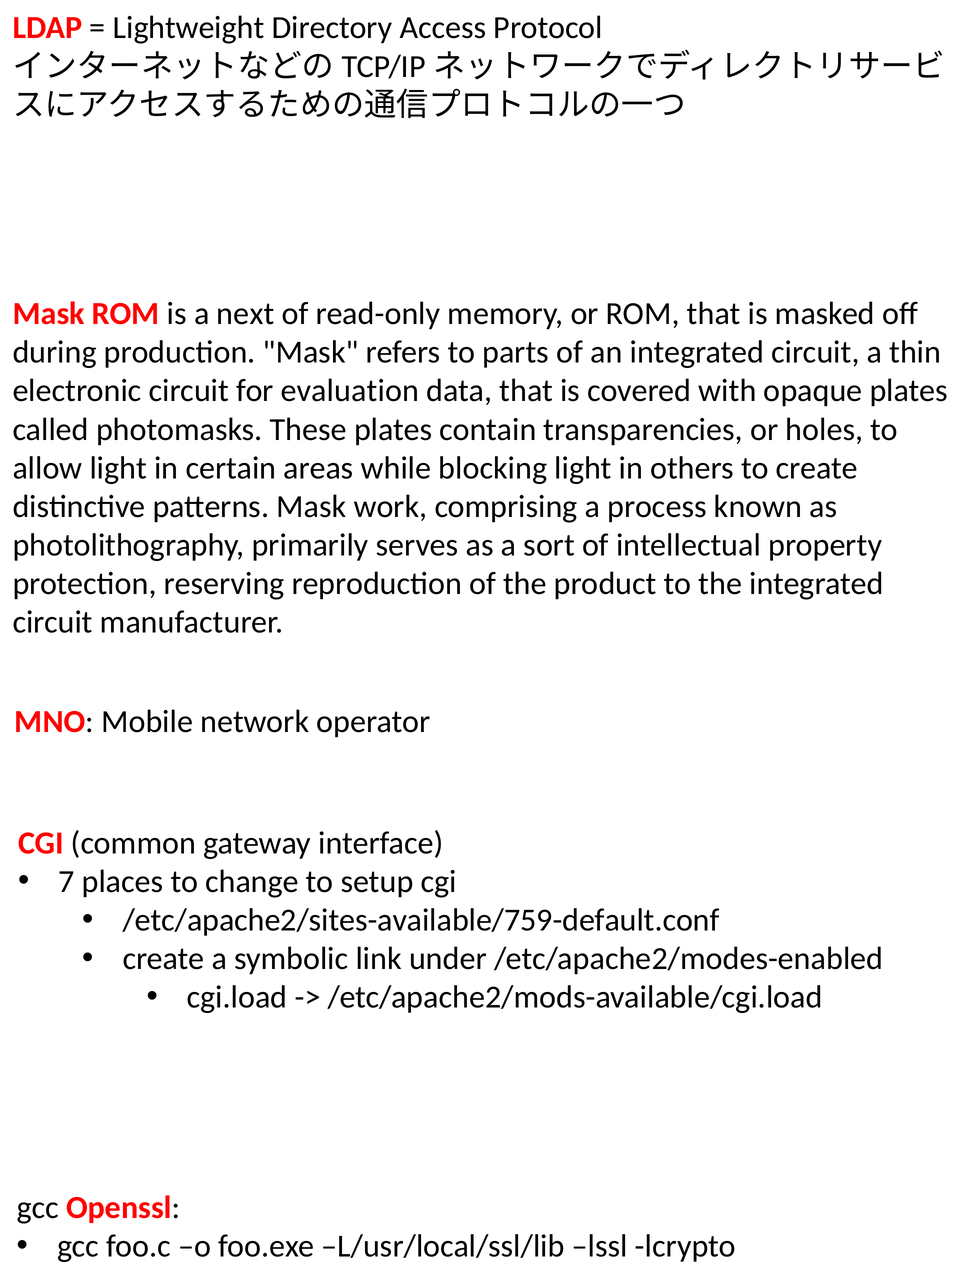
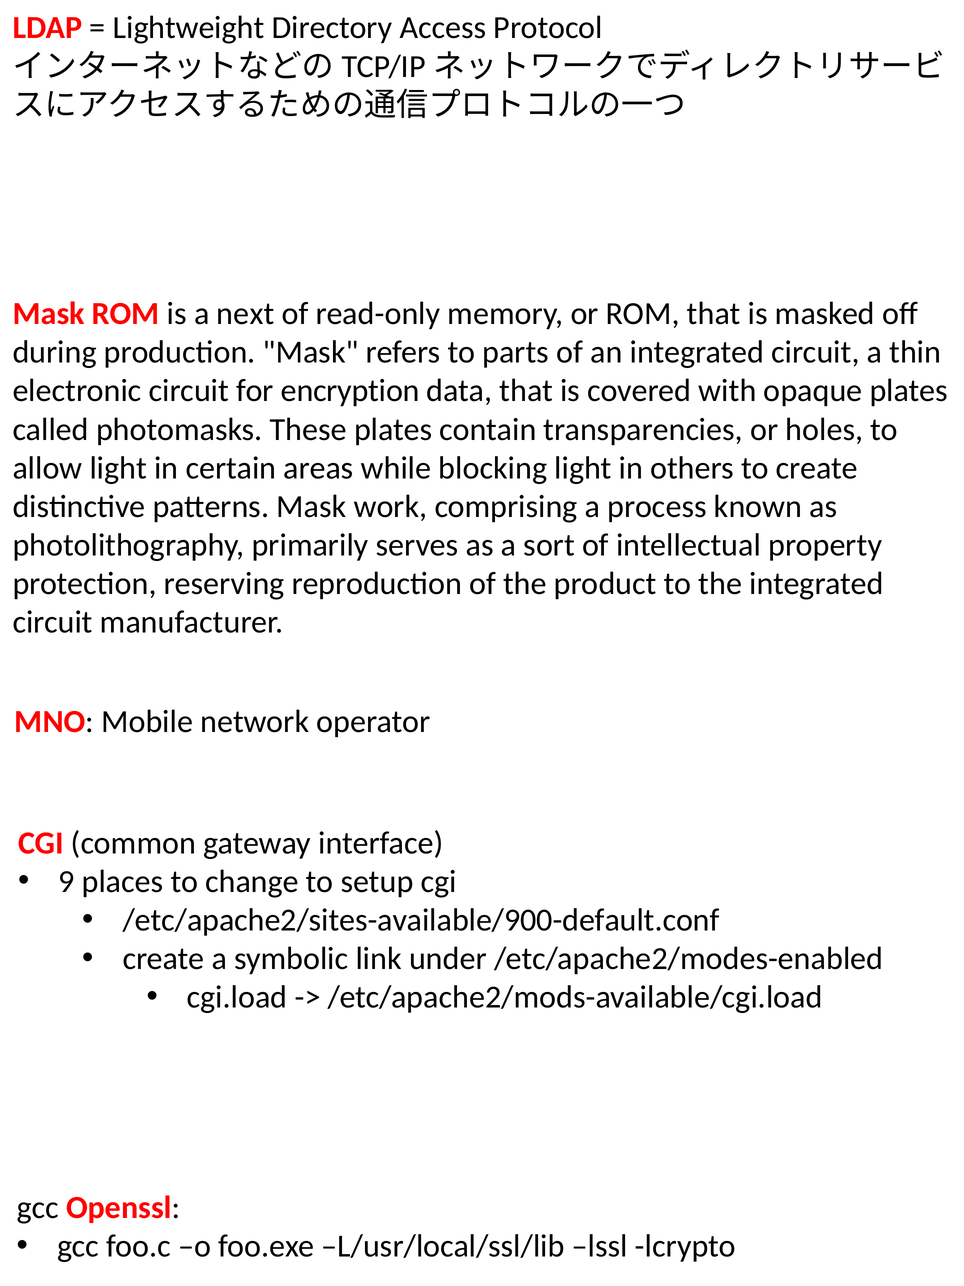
evaluation: evaluation -> encryption
7: 7 -> 9
/etc/apache2/sites-available/759-default.conf: /etc/apache2/sites-available/759-default.conf -> /etc/apache2/sites-available/900-default.conf
